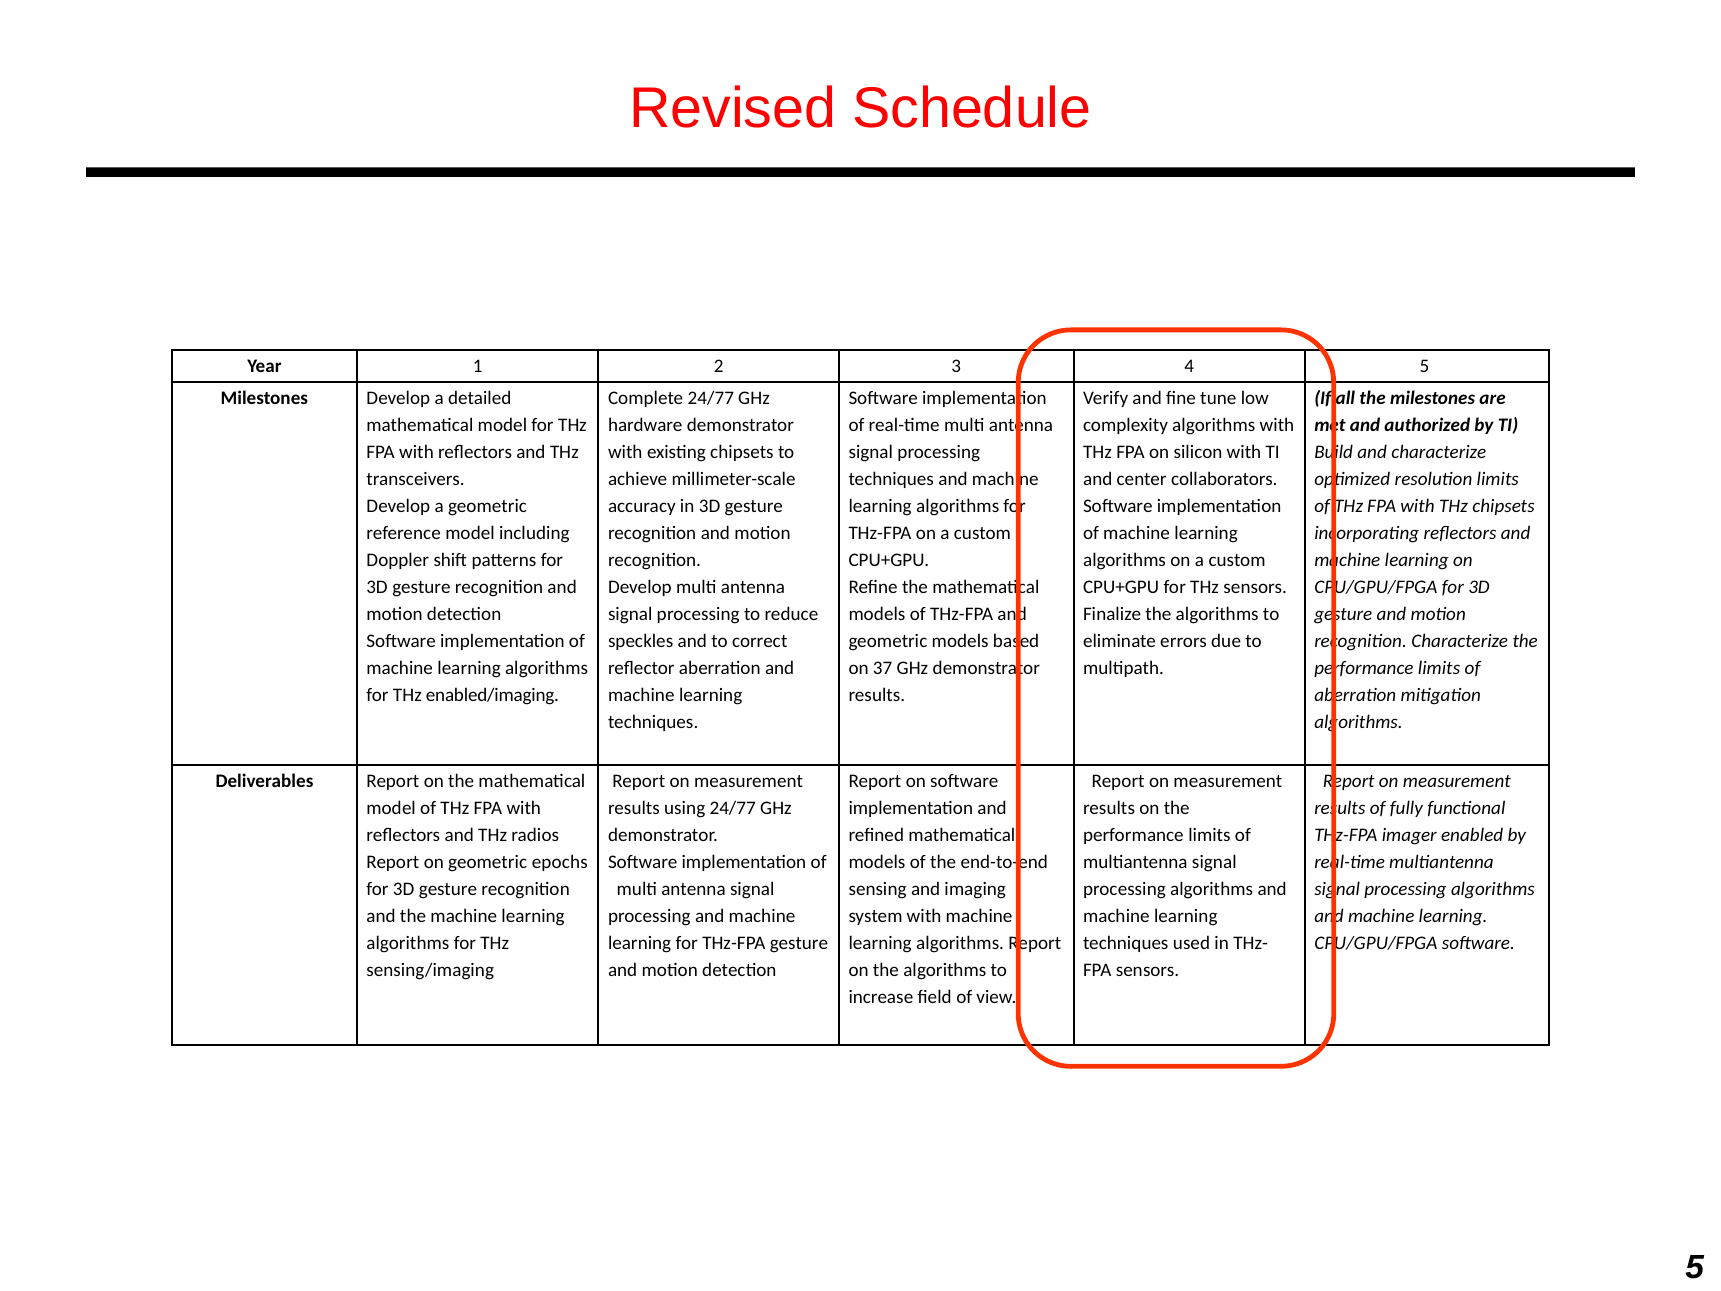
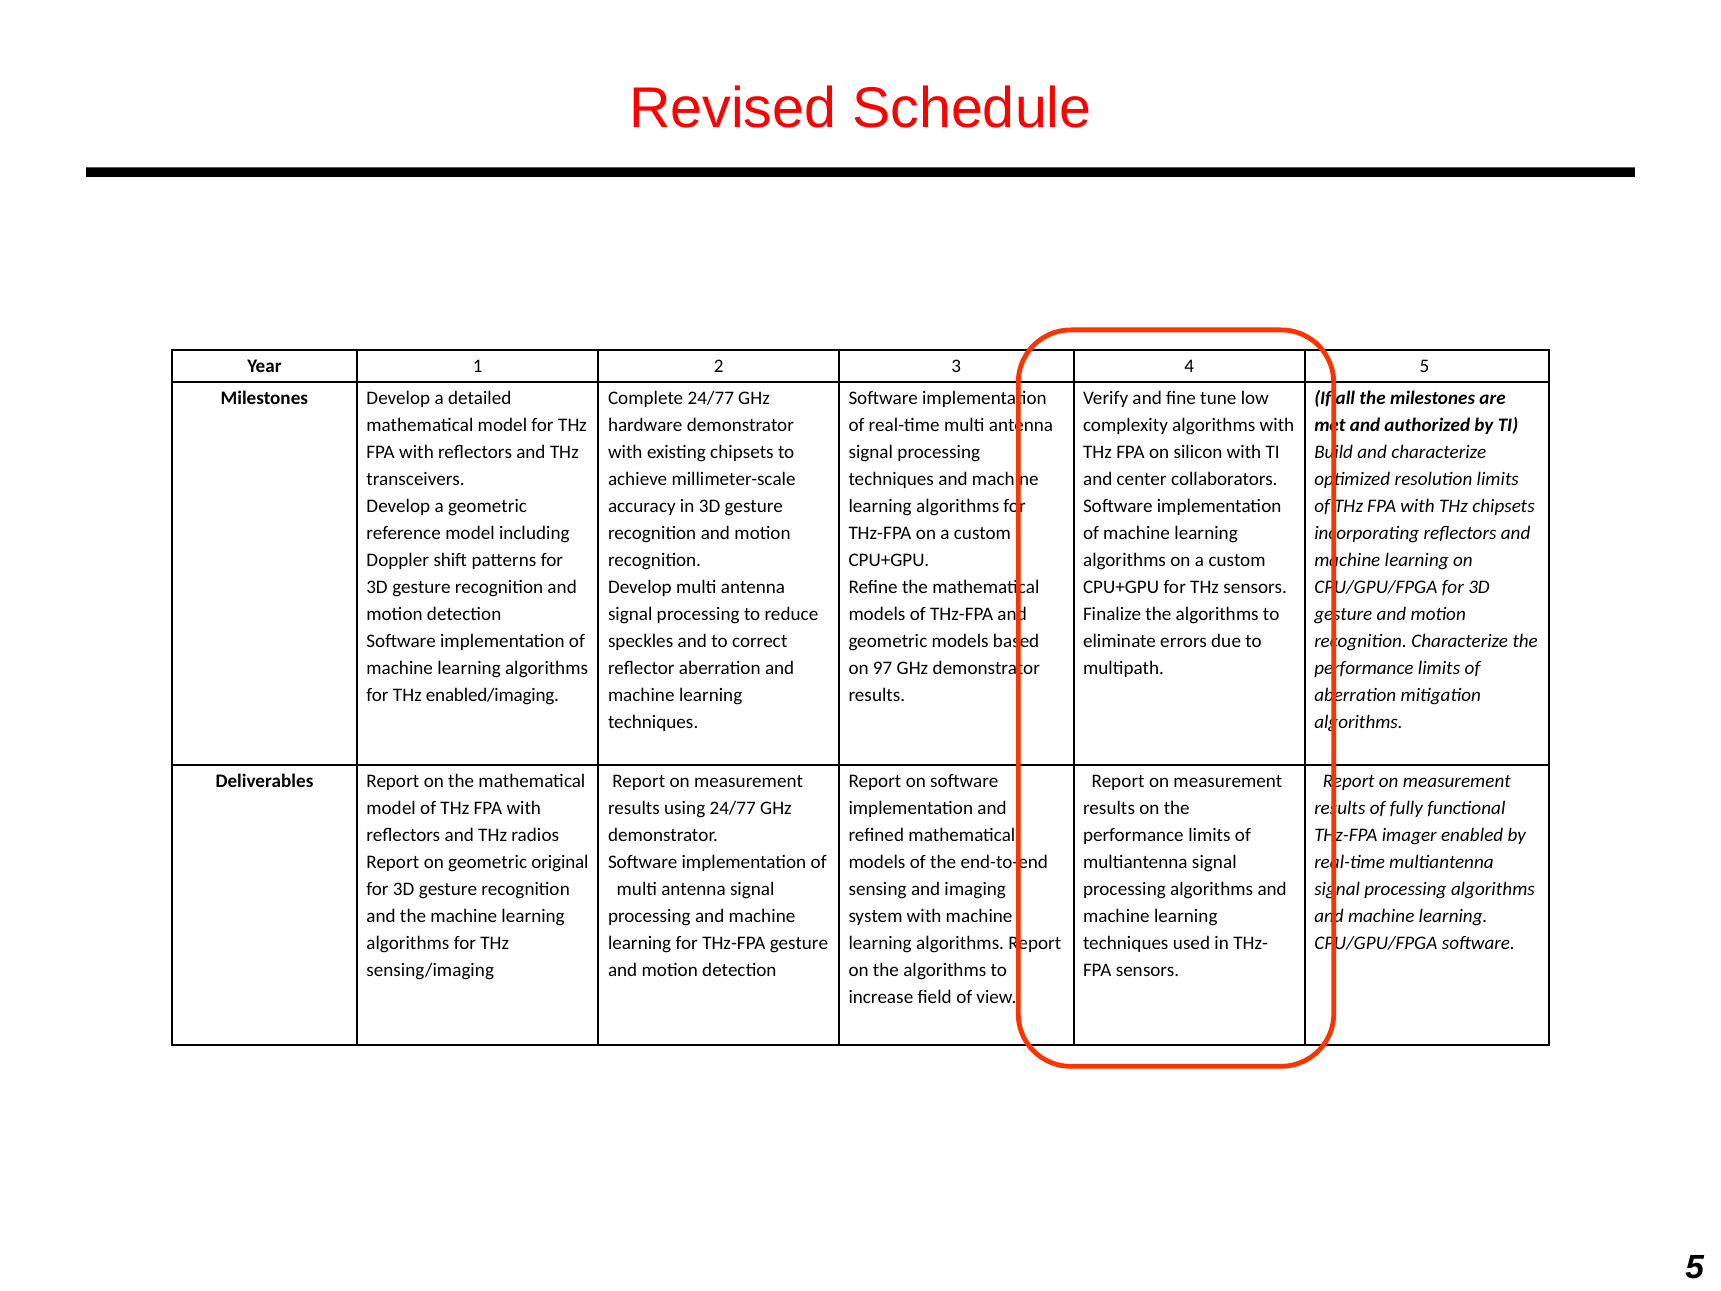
37: 37 -> 97
epochs: epochs -> original
